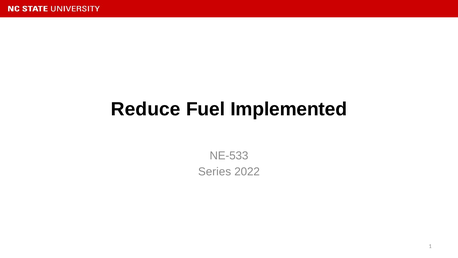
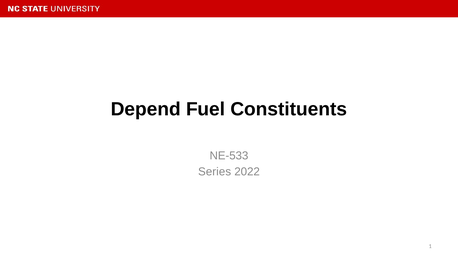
Reduce: Reduce -> Depend
Implemented: Implemented -> Constituents
